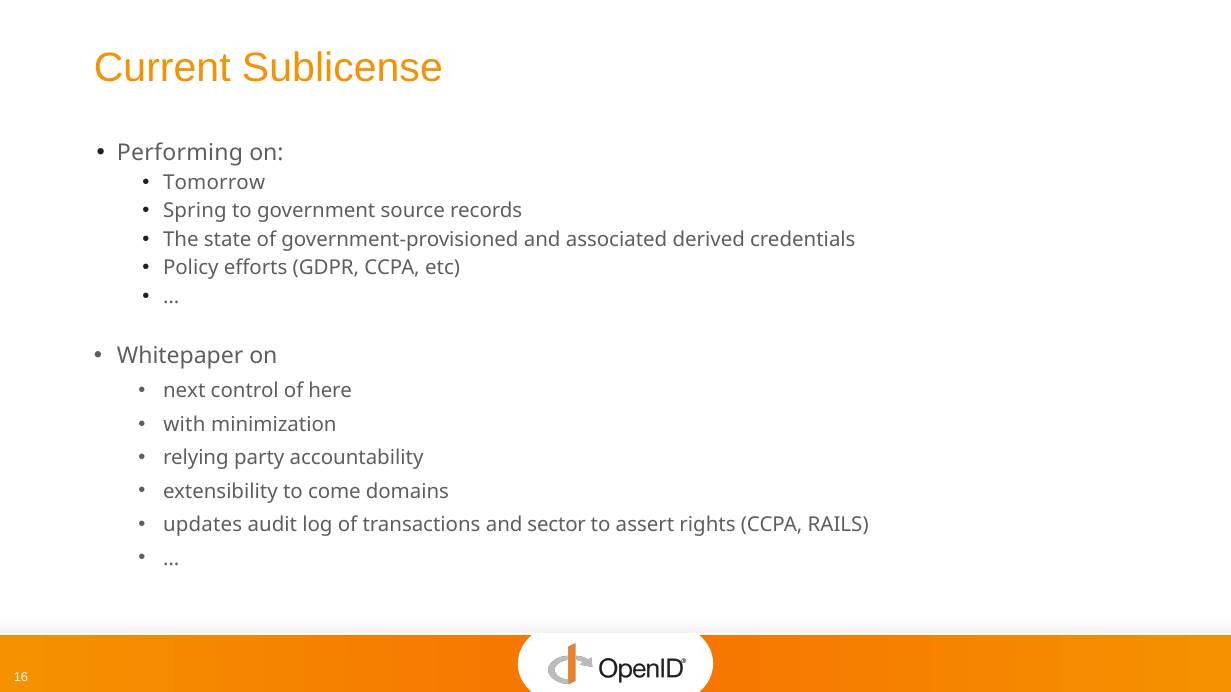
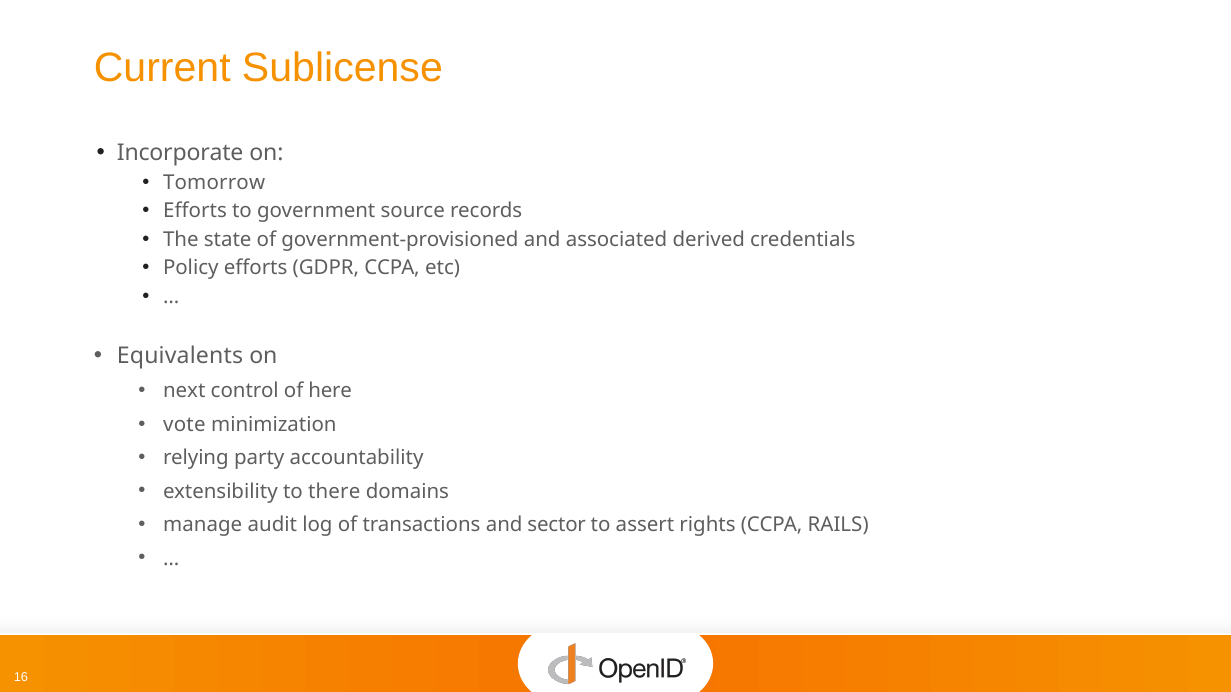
Performing: Performing -> Incorporate
Spring at (195, 211): Spring -> Efforts
Whitepaper: Whitepaper -> Equivalents
with: with -> vote
come: come -> there
updates: updates -> manage
